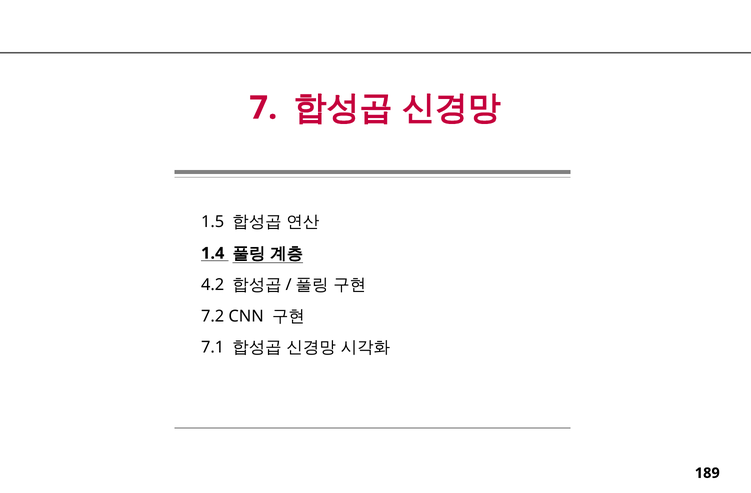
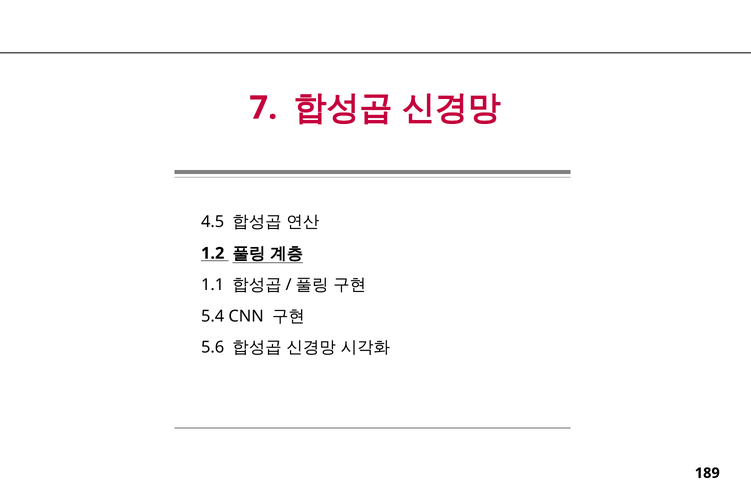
1.5: 1.5 -> 4.5
1.4: 1.4 -> 1.2
4.2: 4.2 -> 1.1
7.2: 7.2 -> 5.4
7.1: 7.1 -> 5.6
